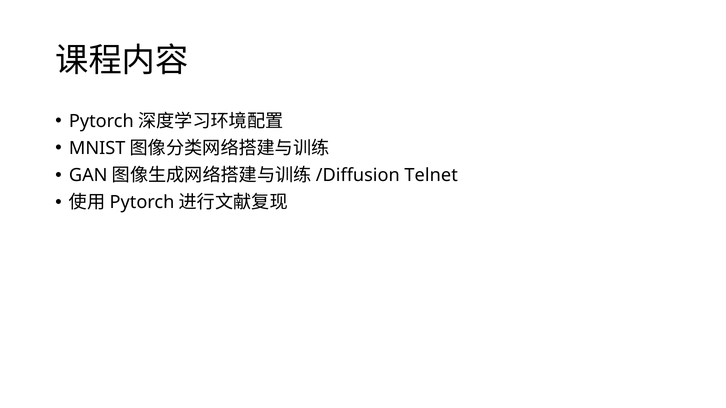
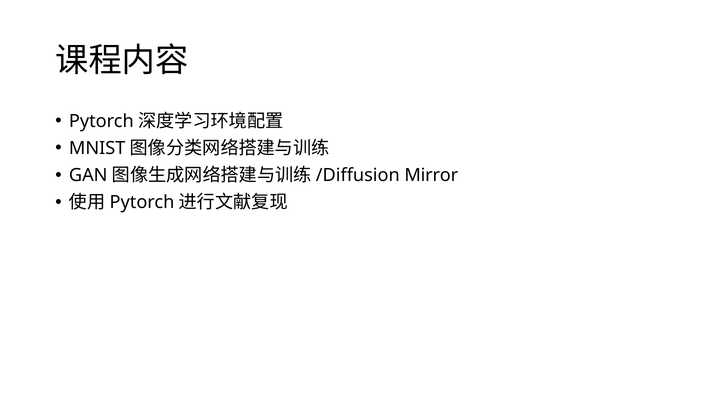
Telnet: Telnet -> Mirror
